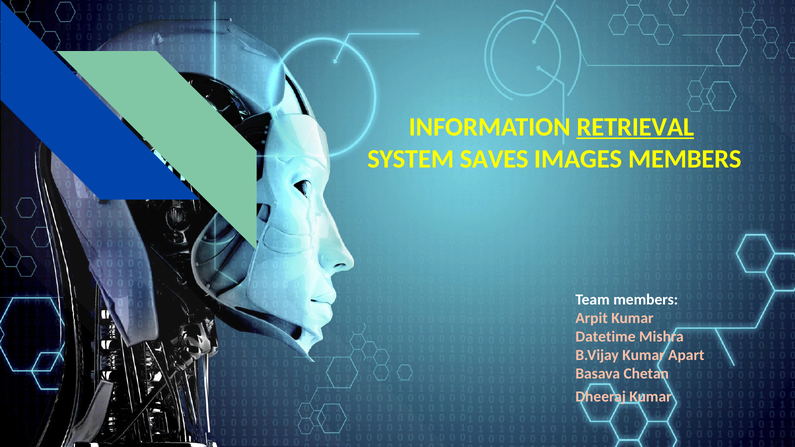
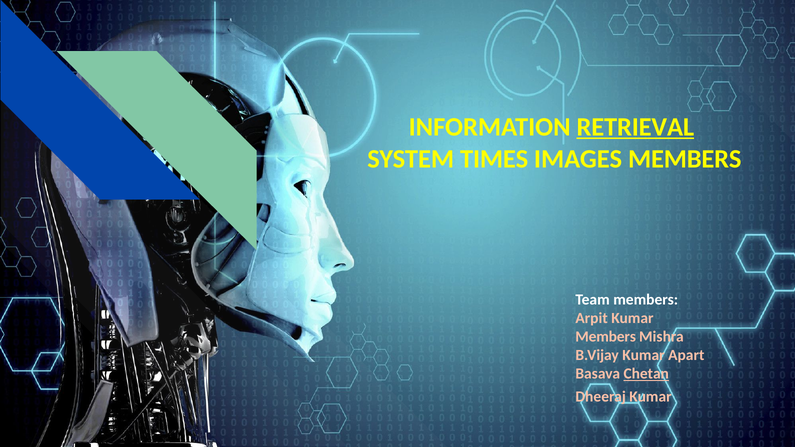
SAVES: SAVES -> TIMES
Datetime at (606, 337): Datetime -> Members
Chetan underline: none -> present
